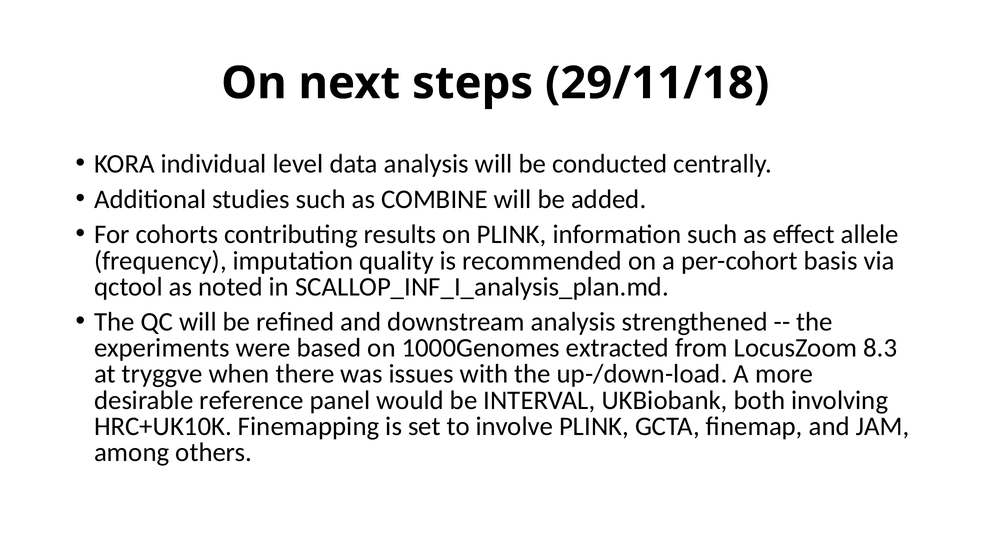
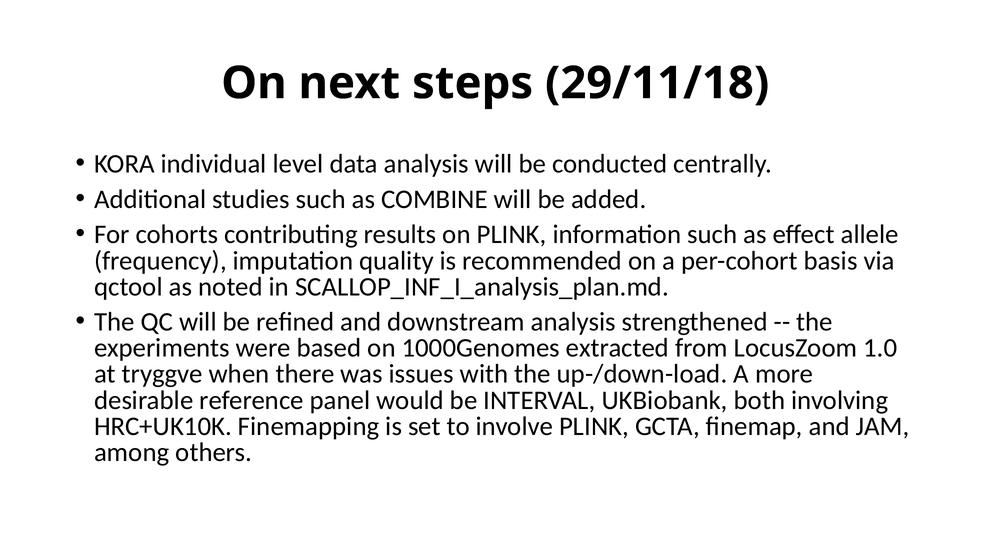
8.3: 8.3 -> 1.0
